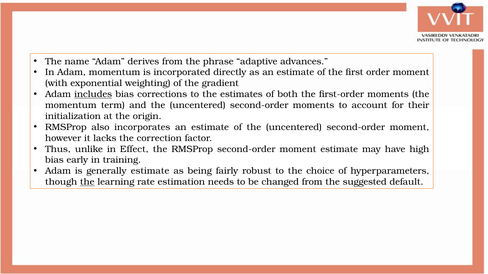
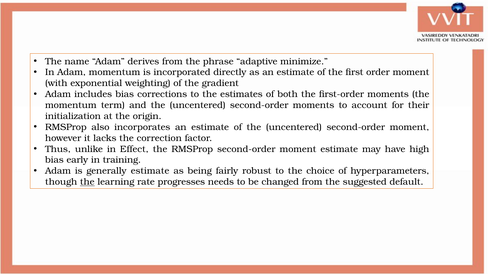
advances: advances -> minimize
includes underline: present -> none
estimation: estimation -> progresses
